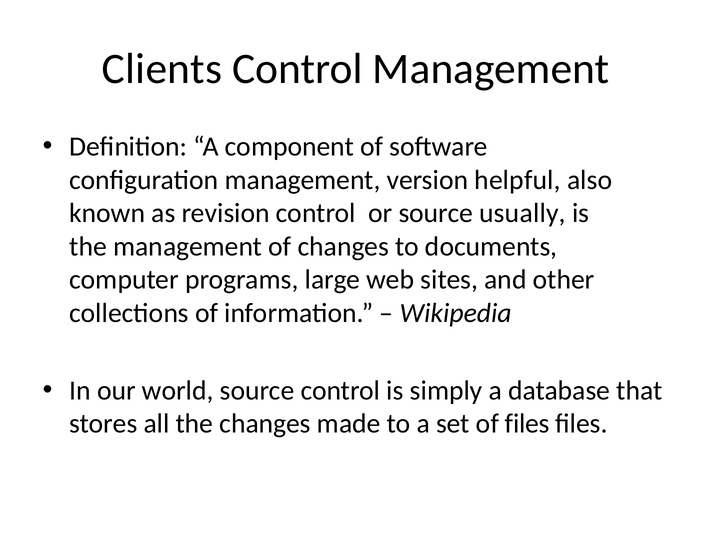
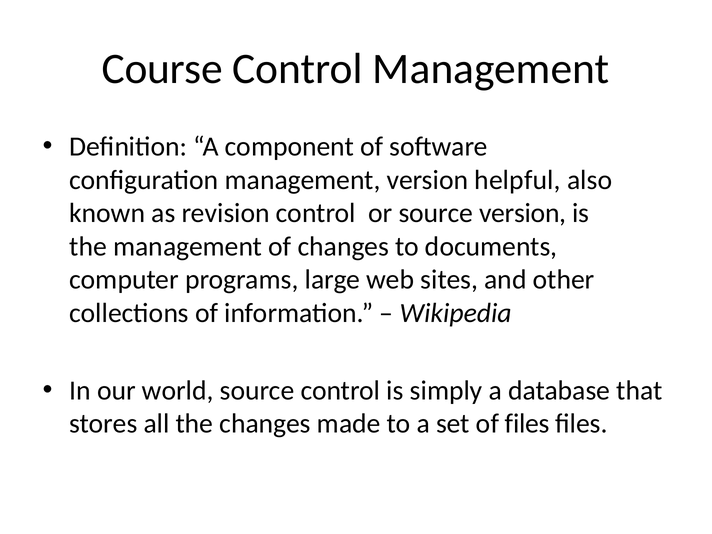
Clients: Clients -> Course
source usually: usually -> version
